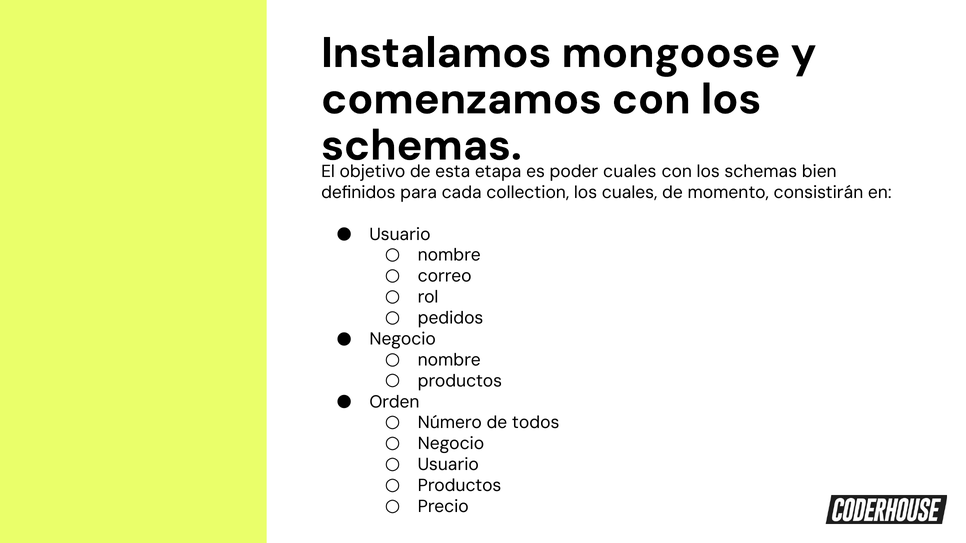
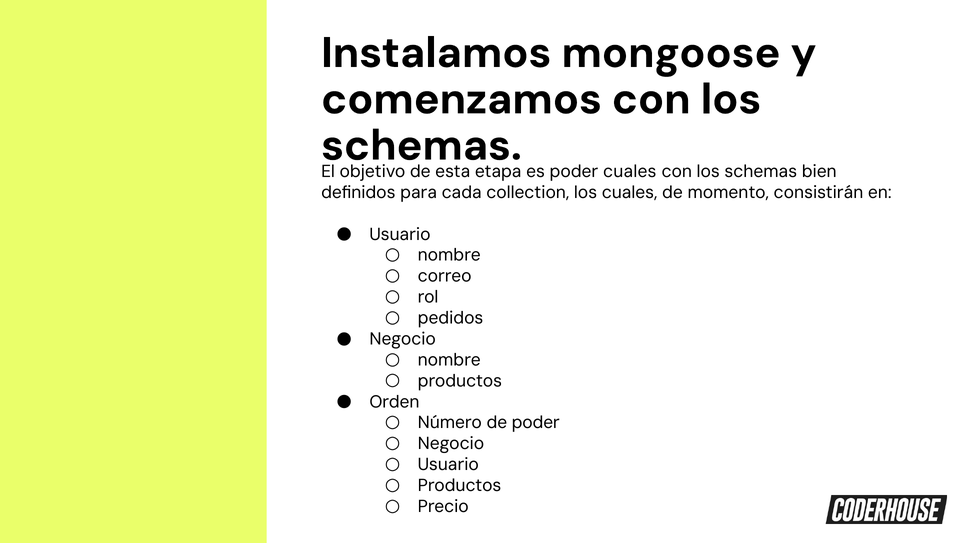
de todos: todos -> poder
